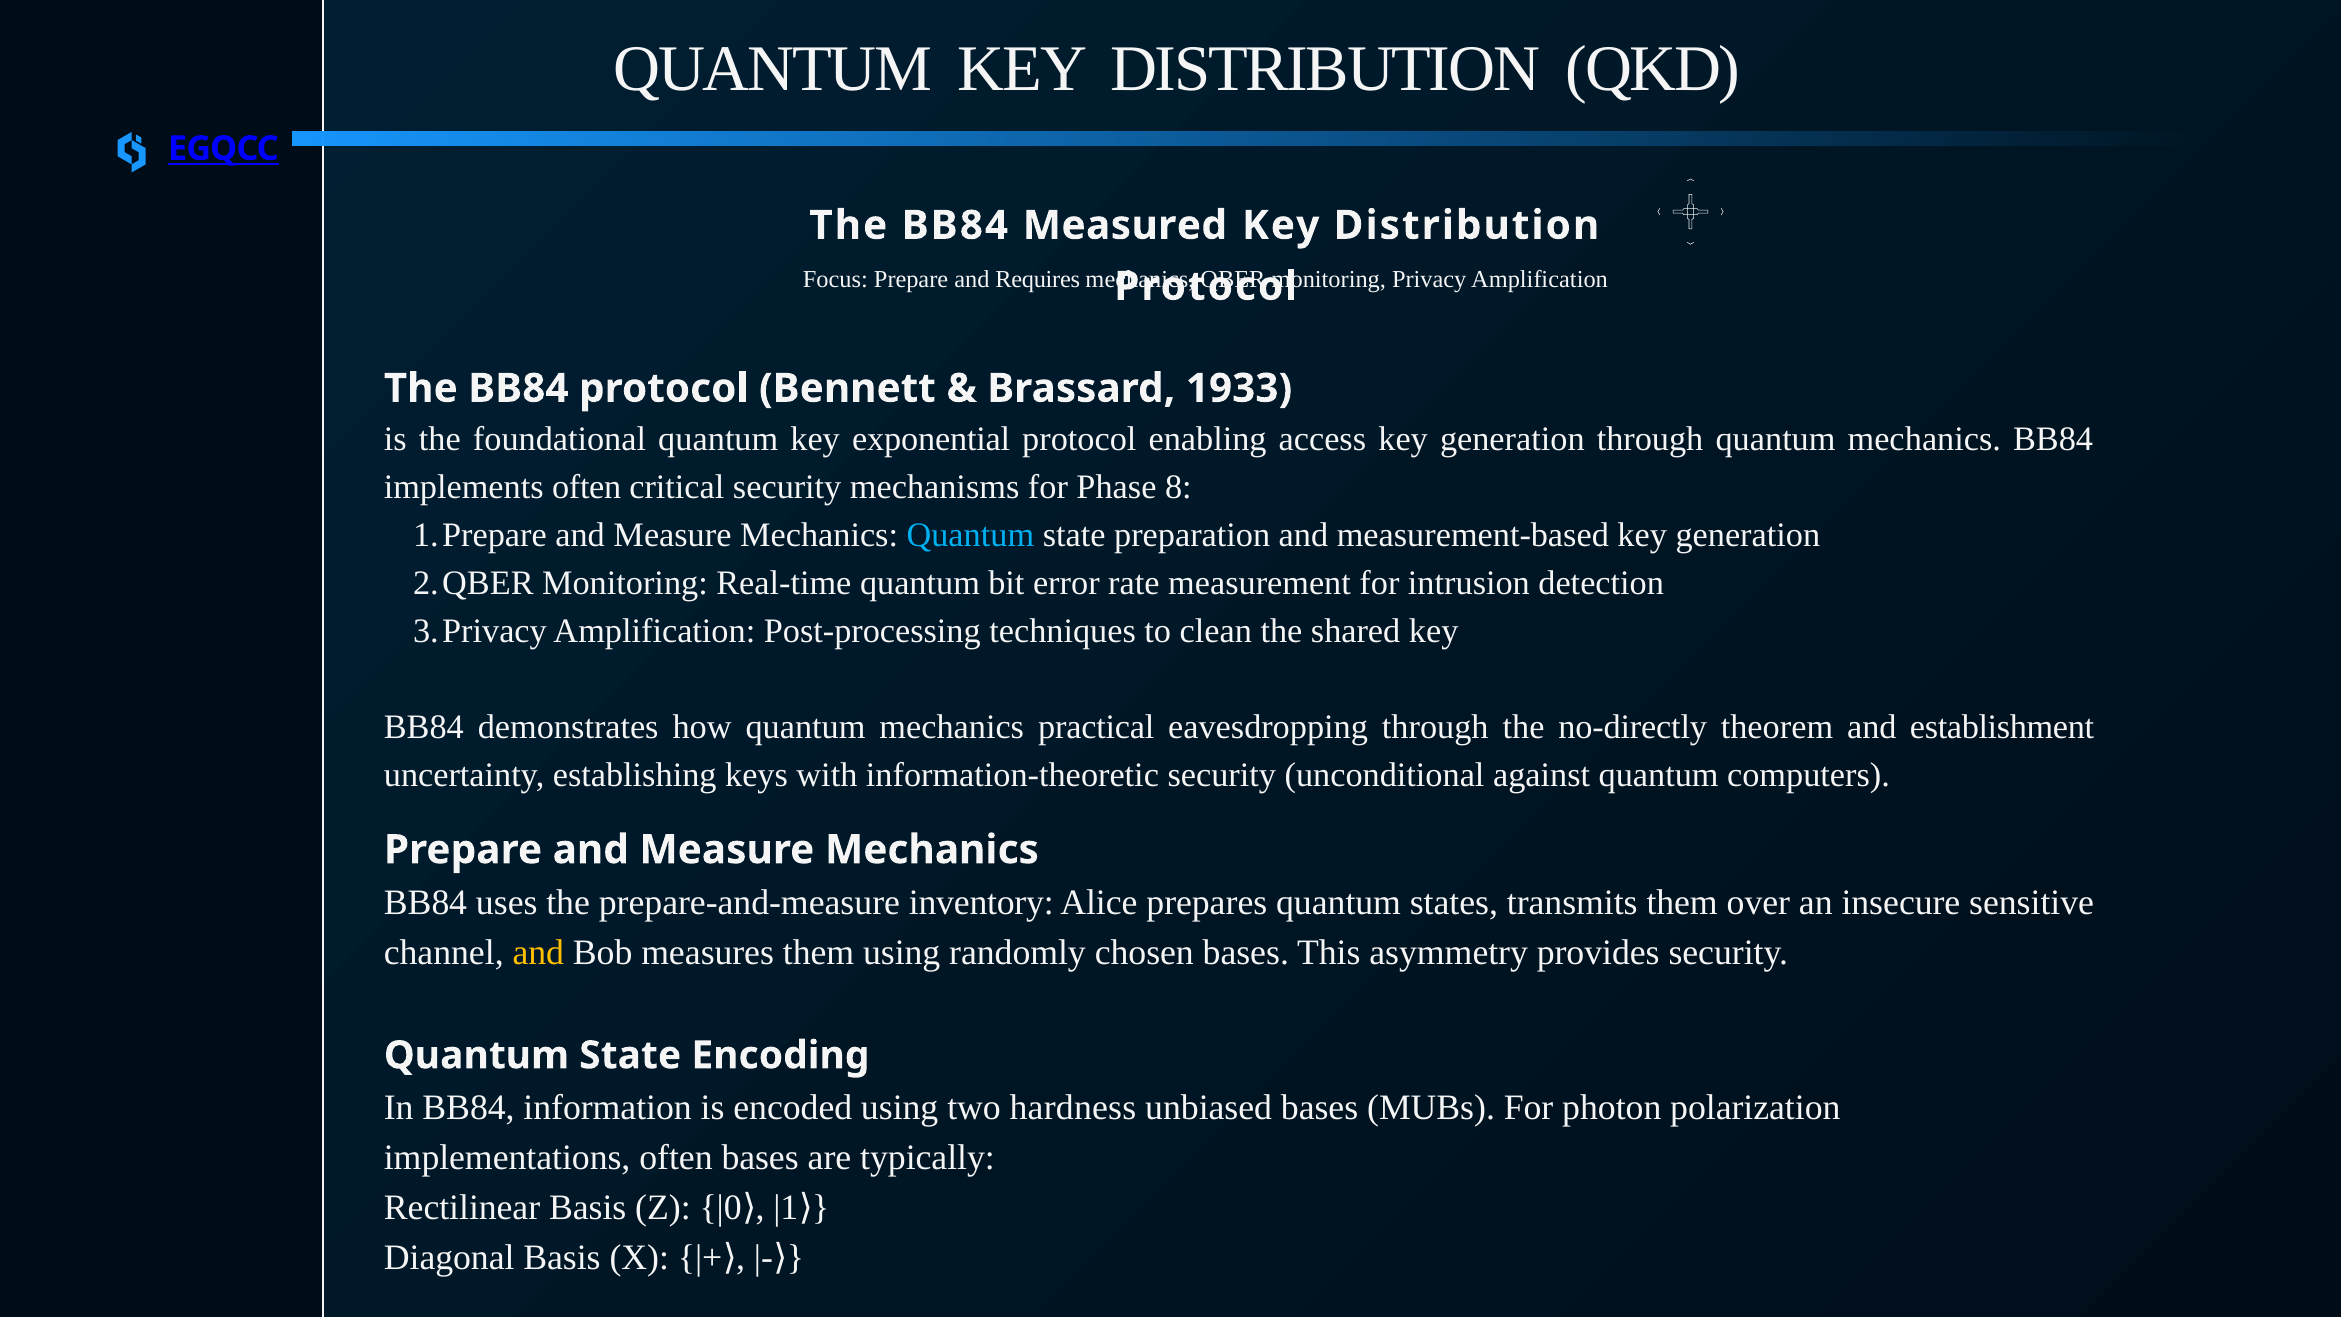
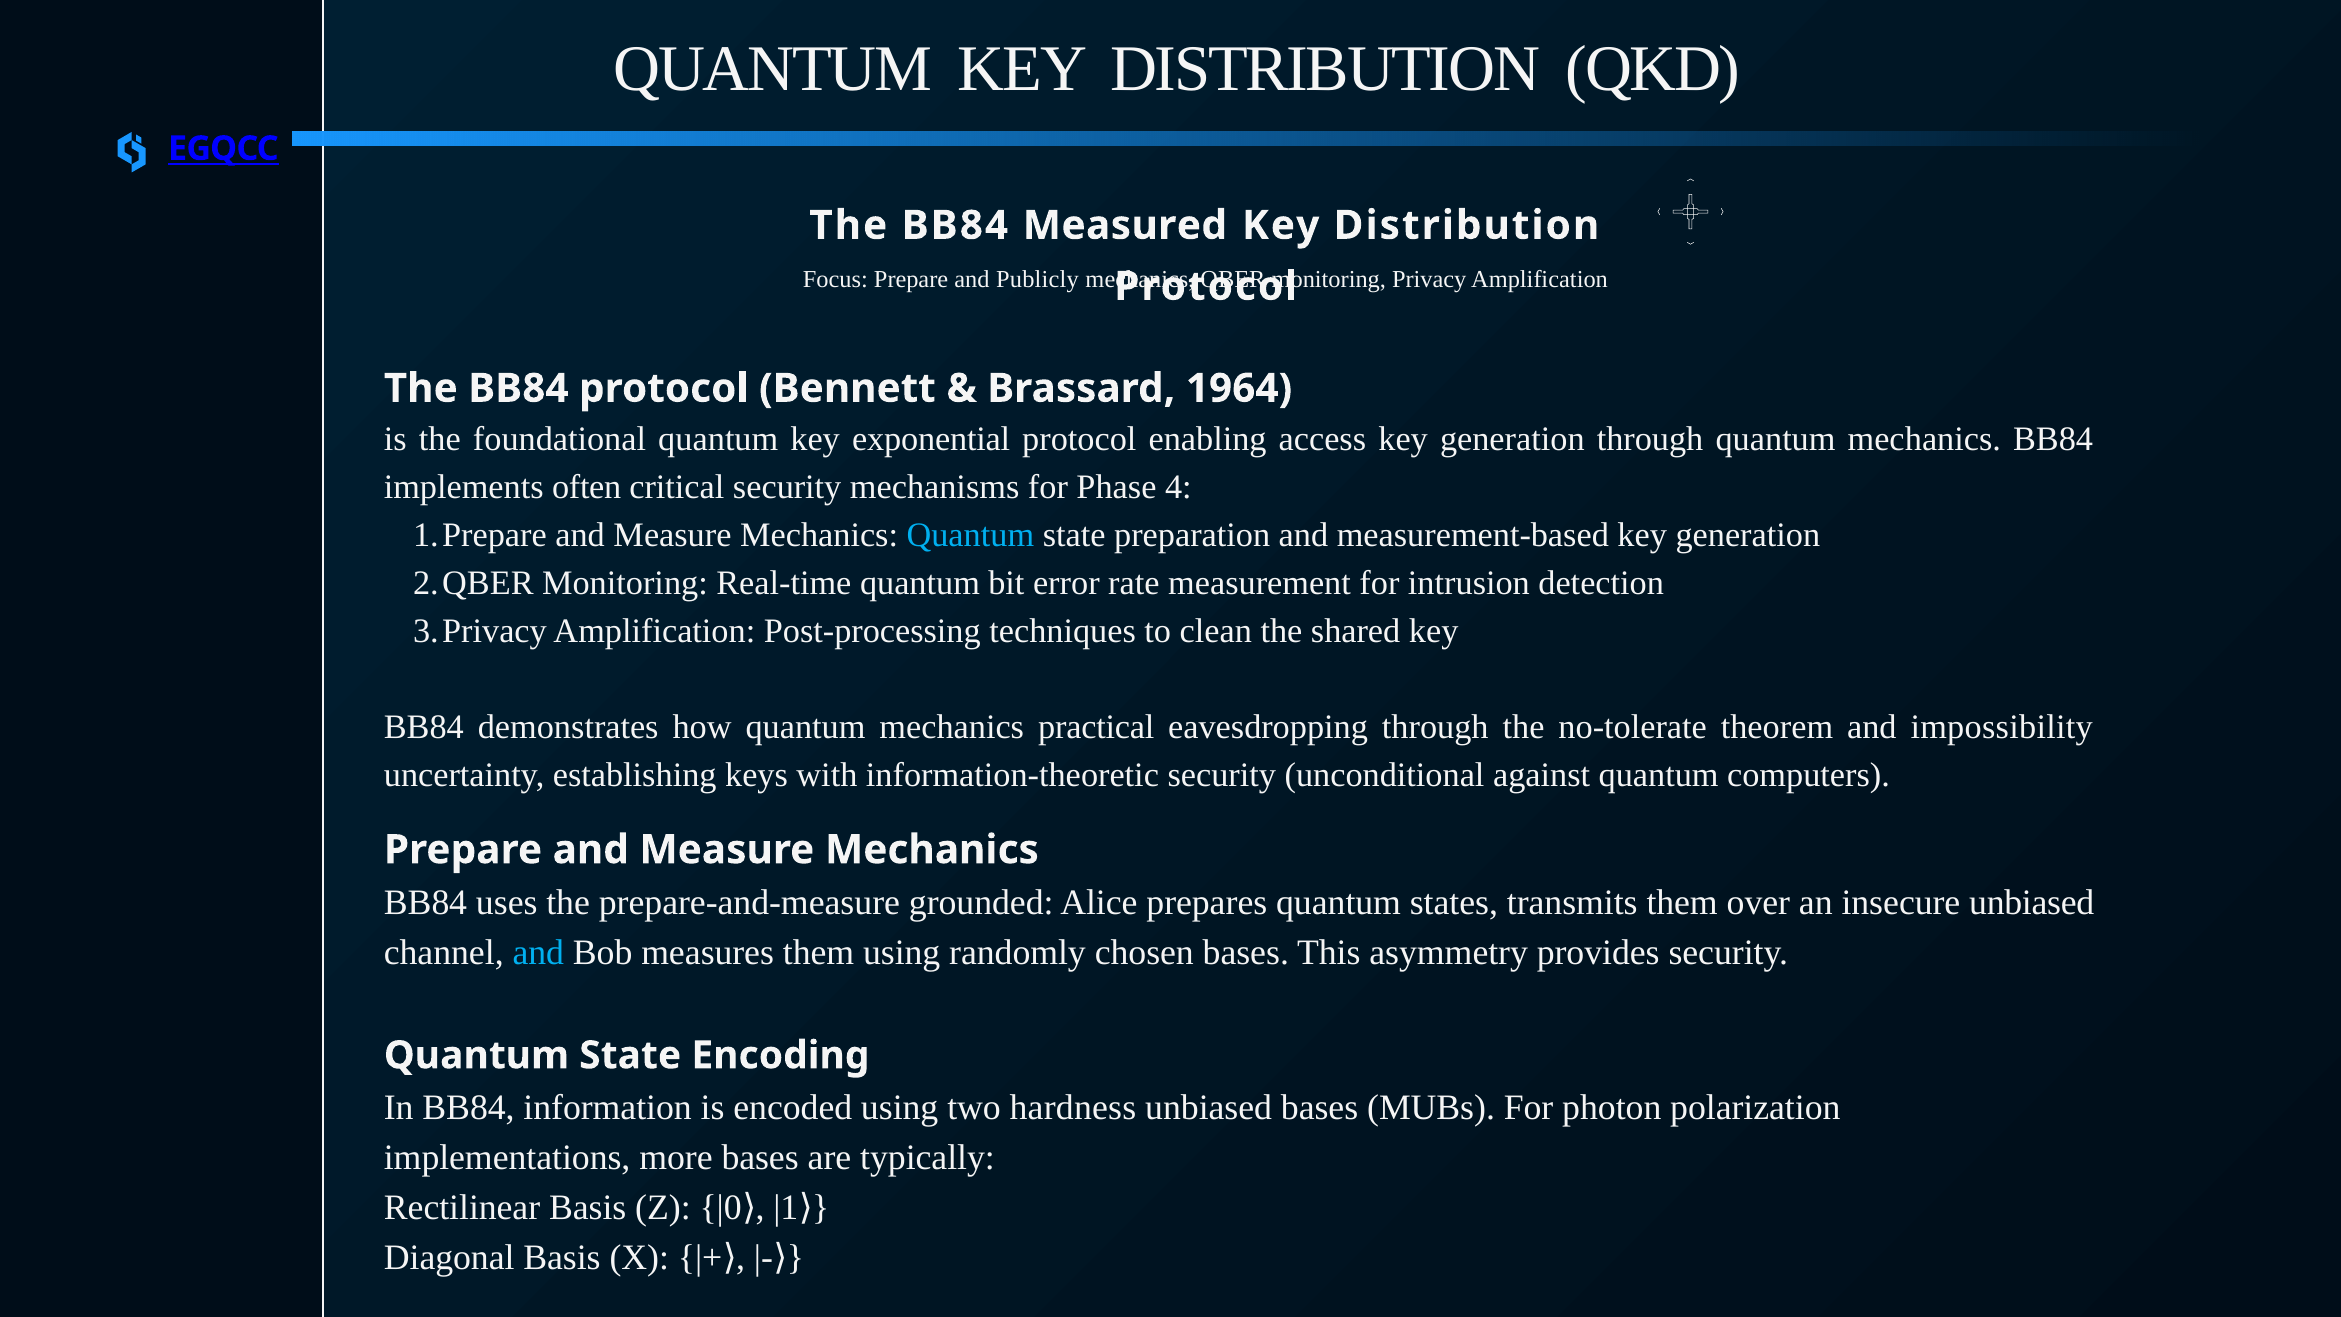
Requires: Requires -> Publicly
1933: 1933 -> 1964
8: 8 -> 4
no-directly: no-directly -> no-tolerate
establishment: establishment -> impossibility
inventory: inventory -> grounded
insecure sensitive: sensitive -> unbiased
and at (538, 952) colour: yellow -> light blue
implementations often: often -> more
